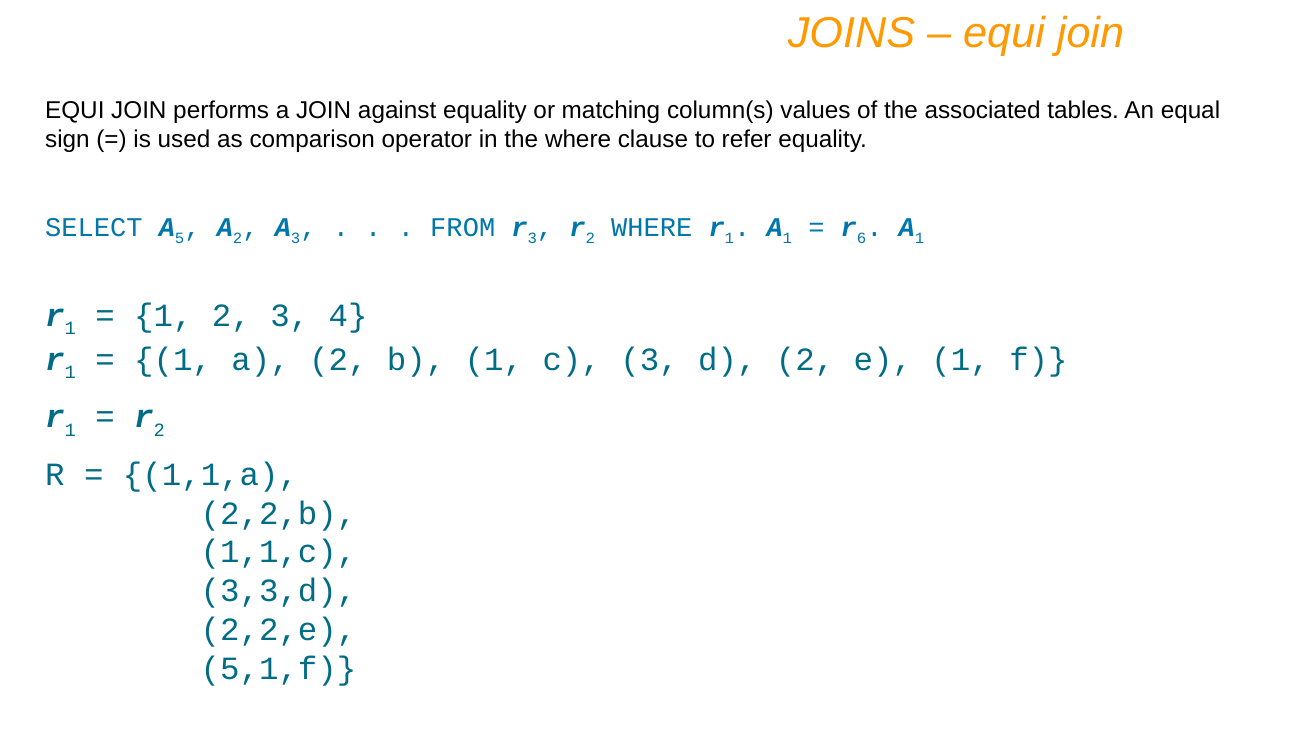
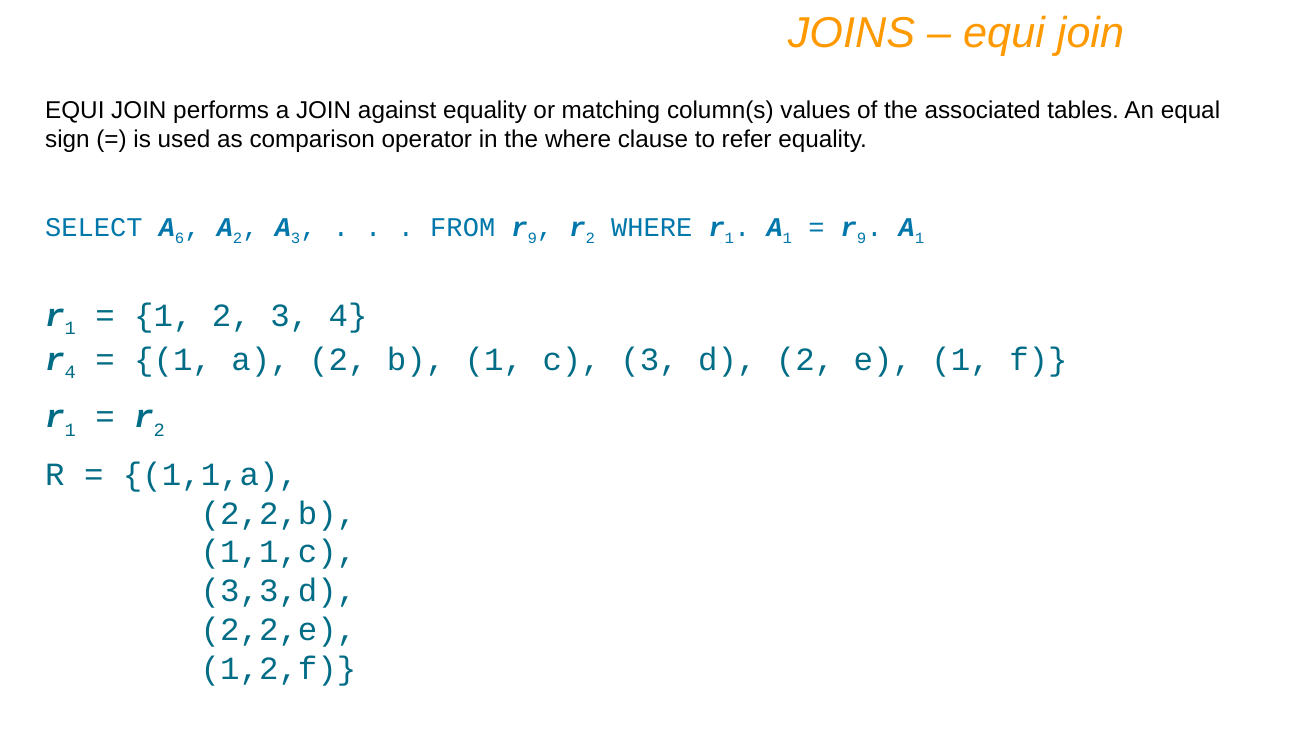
5: 5 -> 6
FROM r 3: 3 -> 9
6 at (862, 238): 6 -> 9
1 at (70, 373): 1 -> 4
5,1,f: 5,1,f -> 1,2,f
